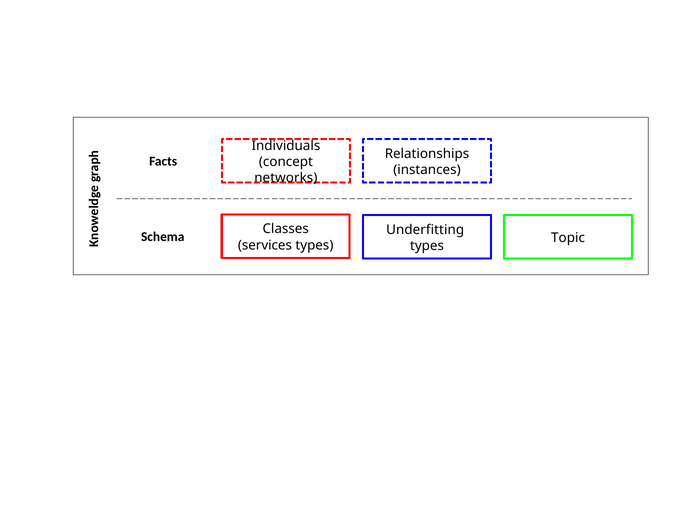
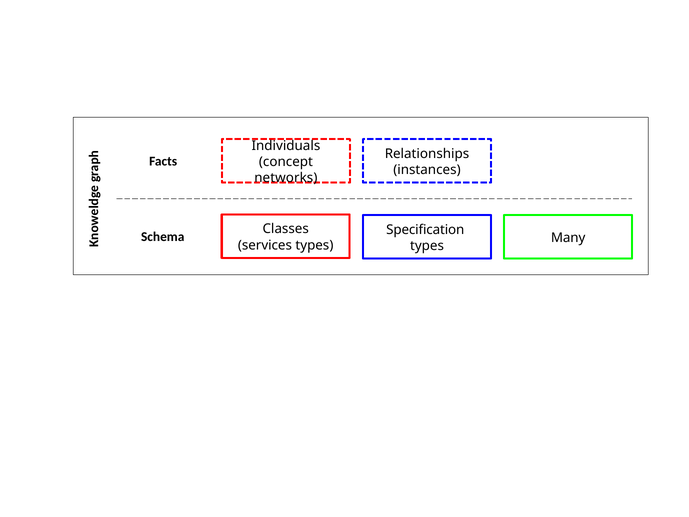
Underfitting: Underfitting -> Specification
Topic: Topic -> Many
